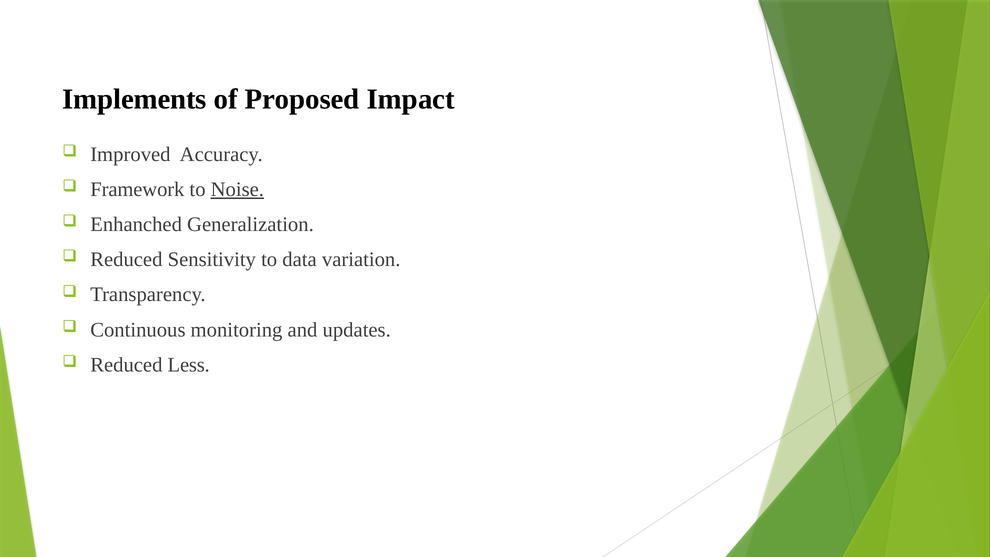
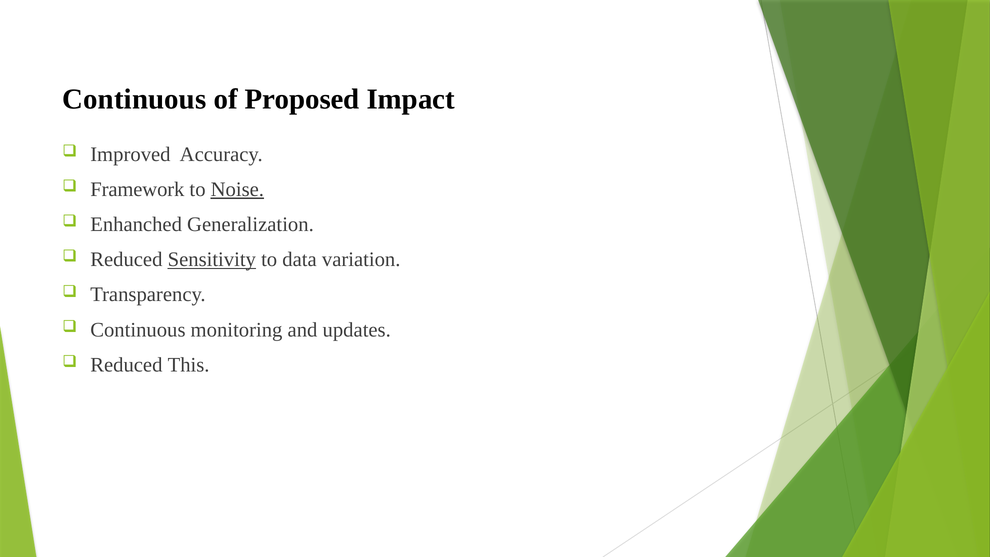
Implements at (135, 99): Implements -> Continuous
Sensitivity underline: none -> present
Less: Less -> This
